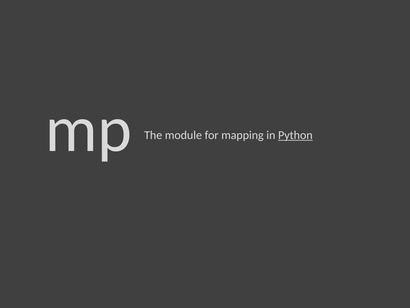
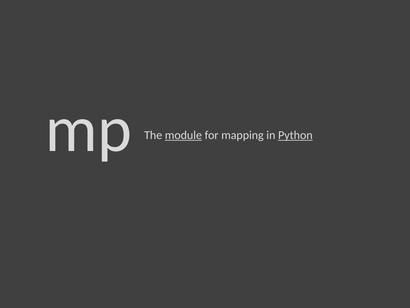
module underline: none -> present
